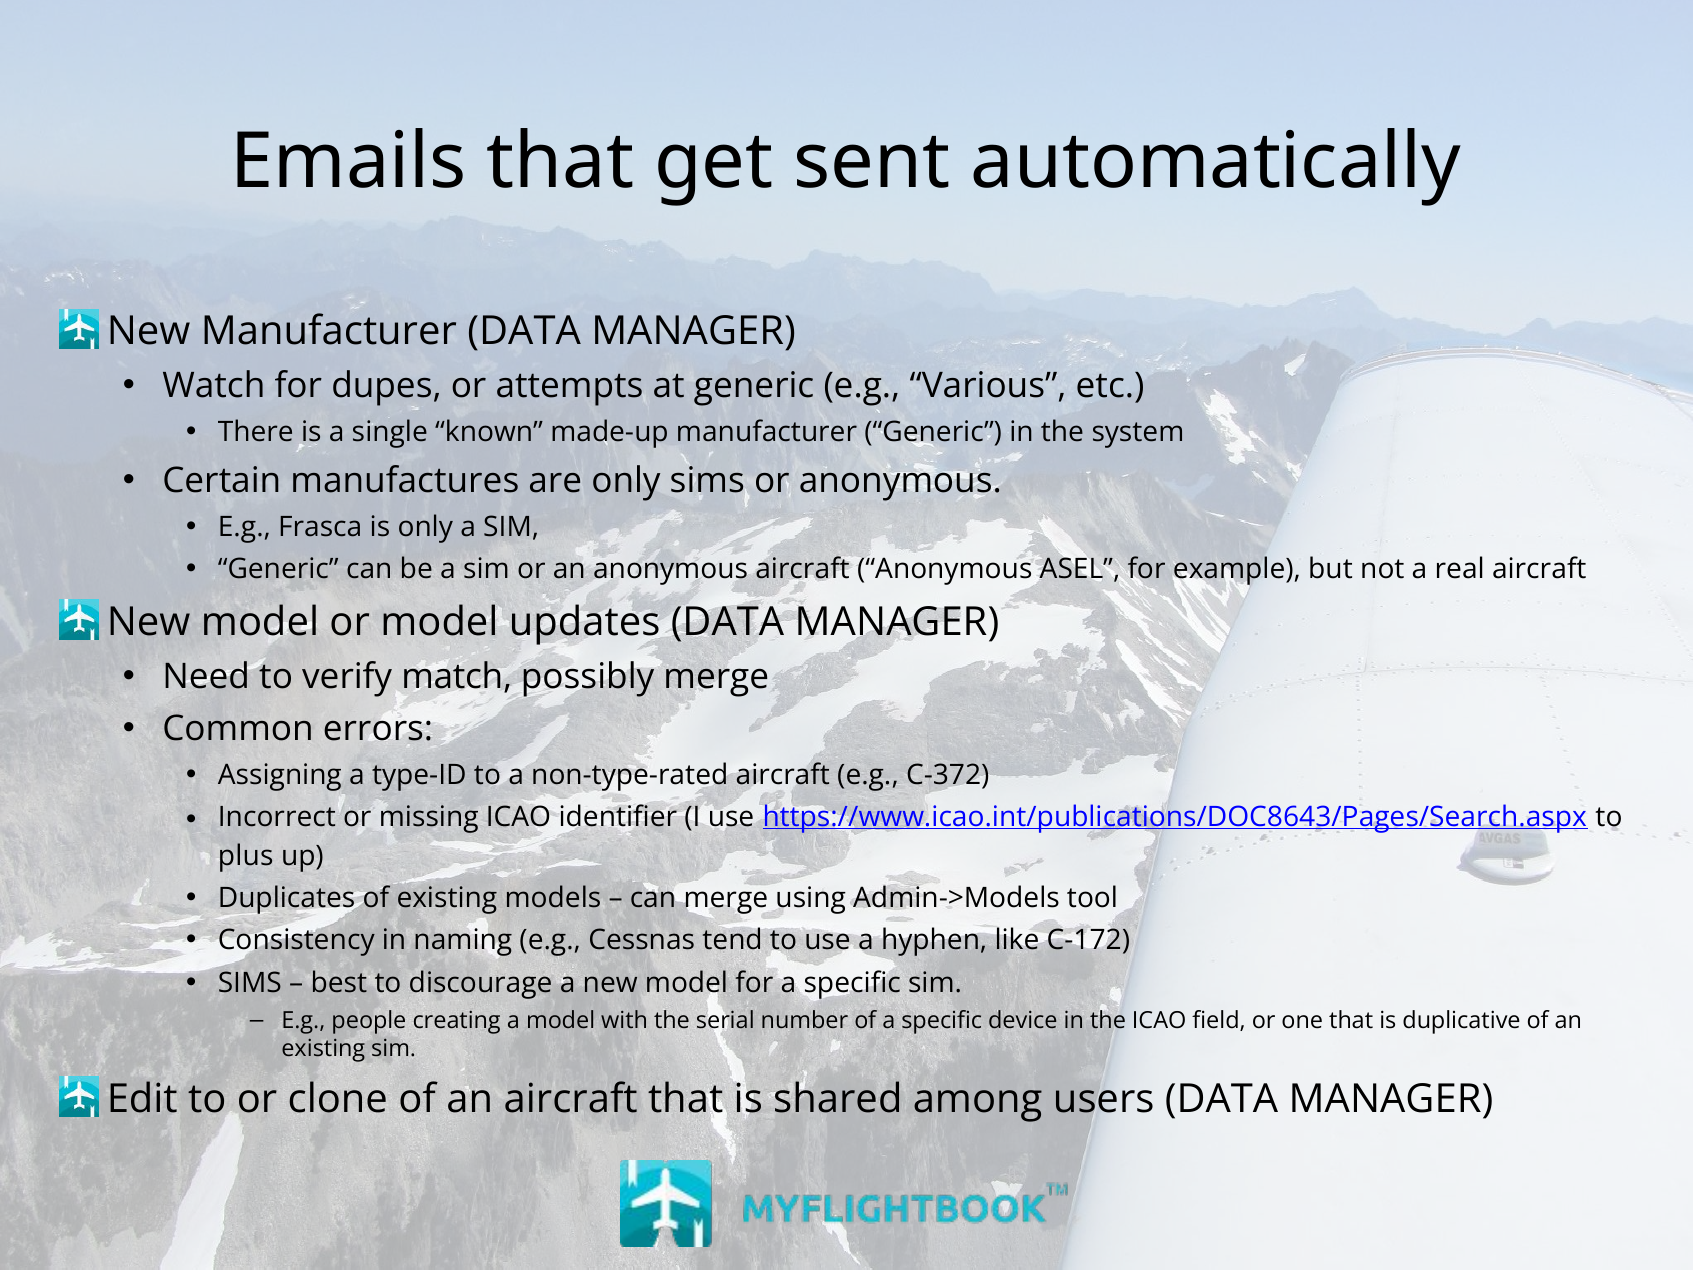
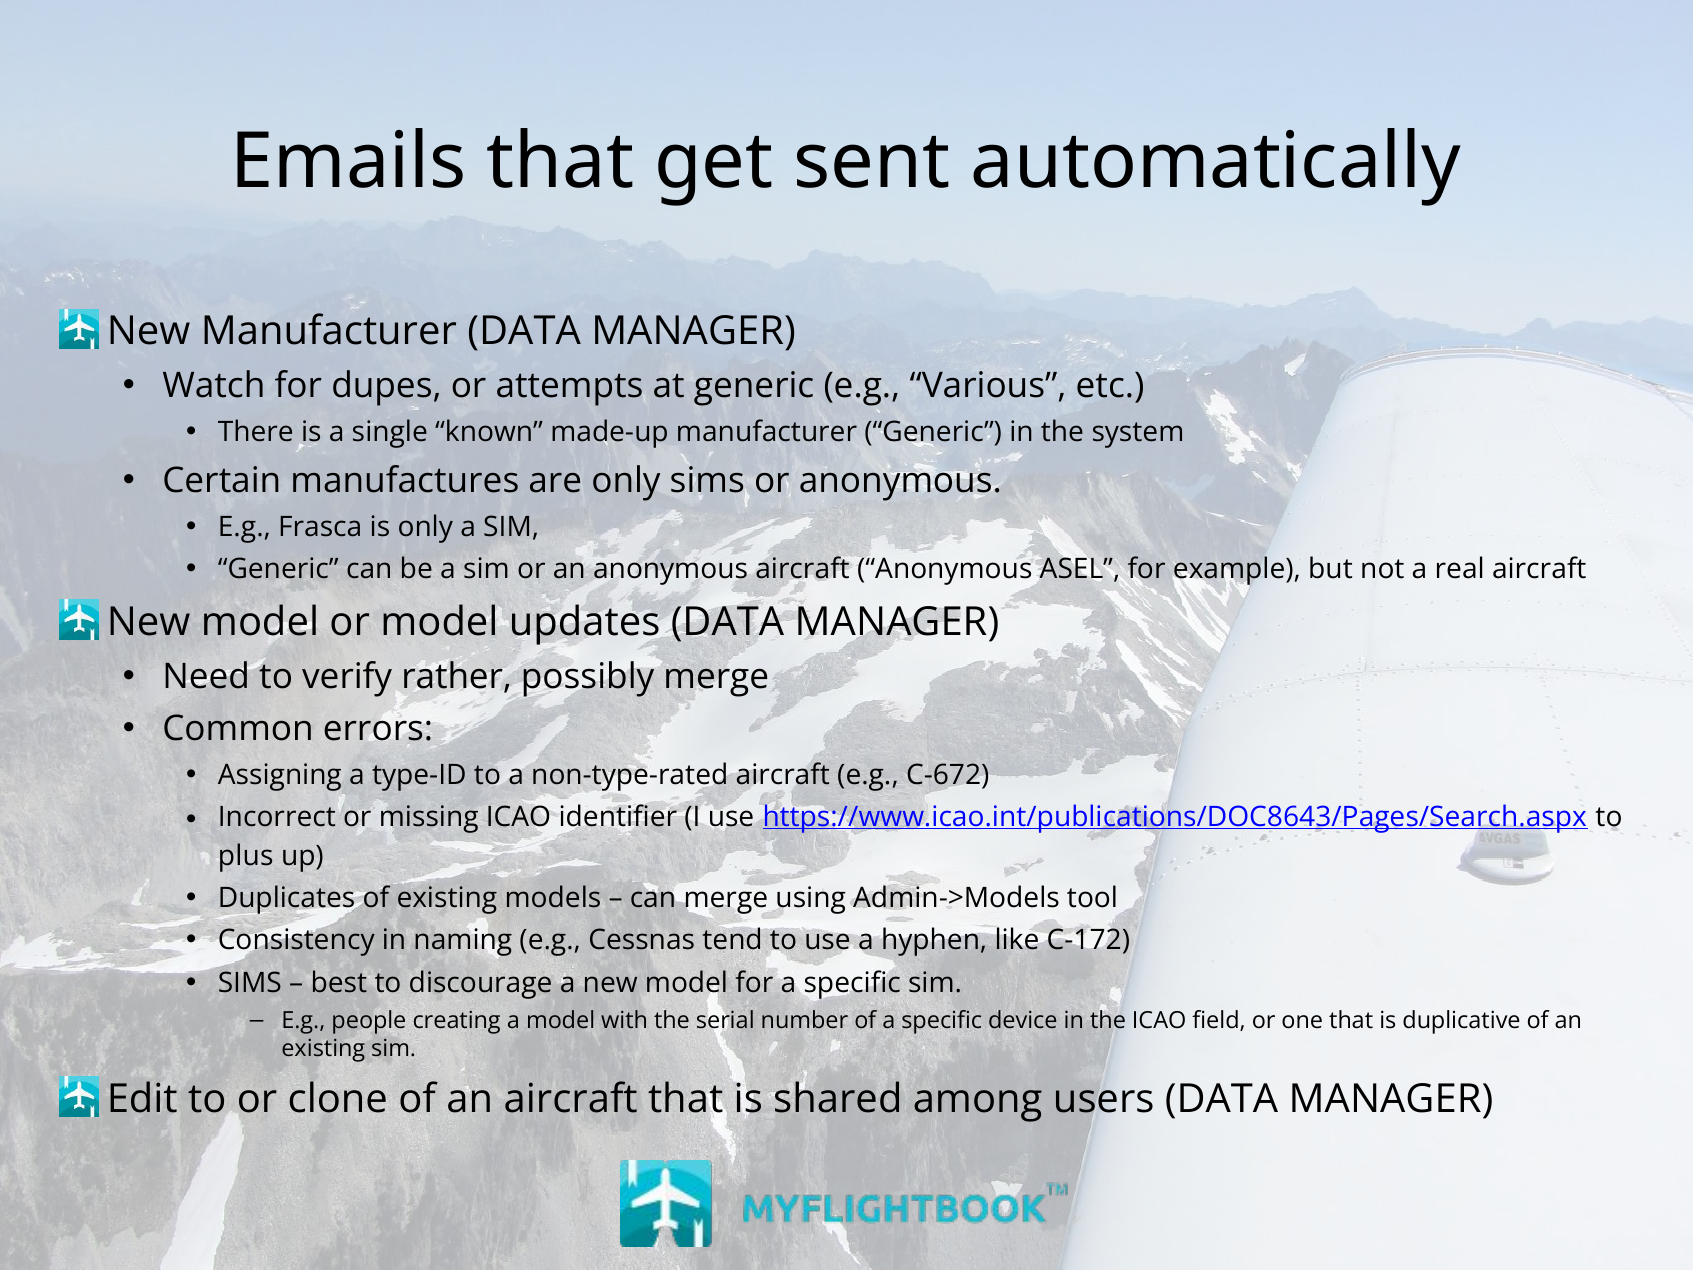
match: match -> rather
C-372: C-372 -> C-672
